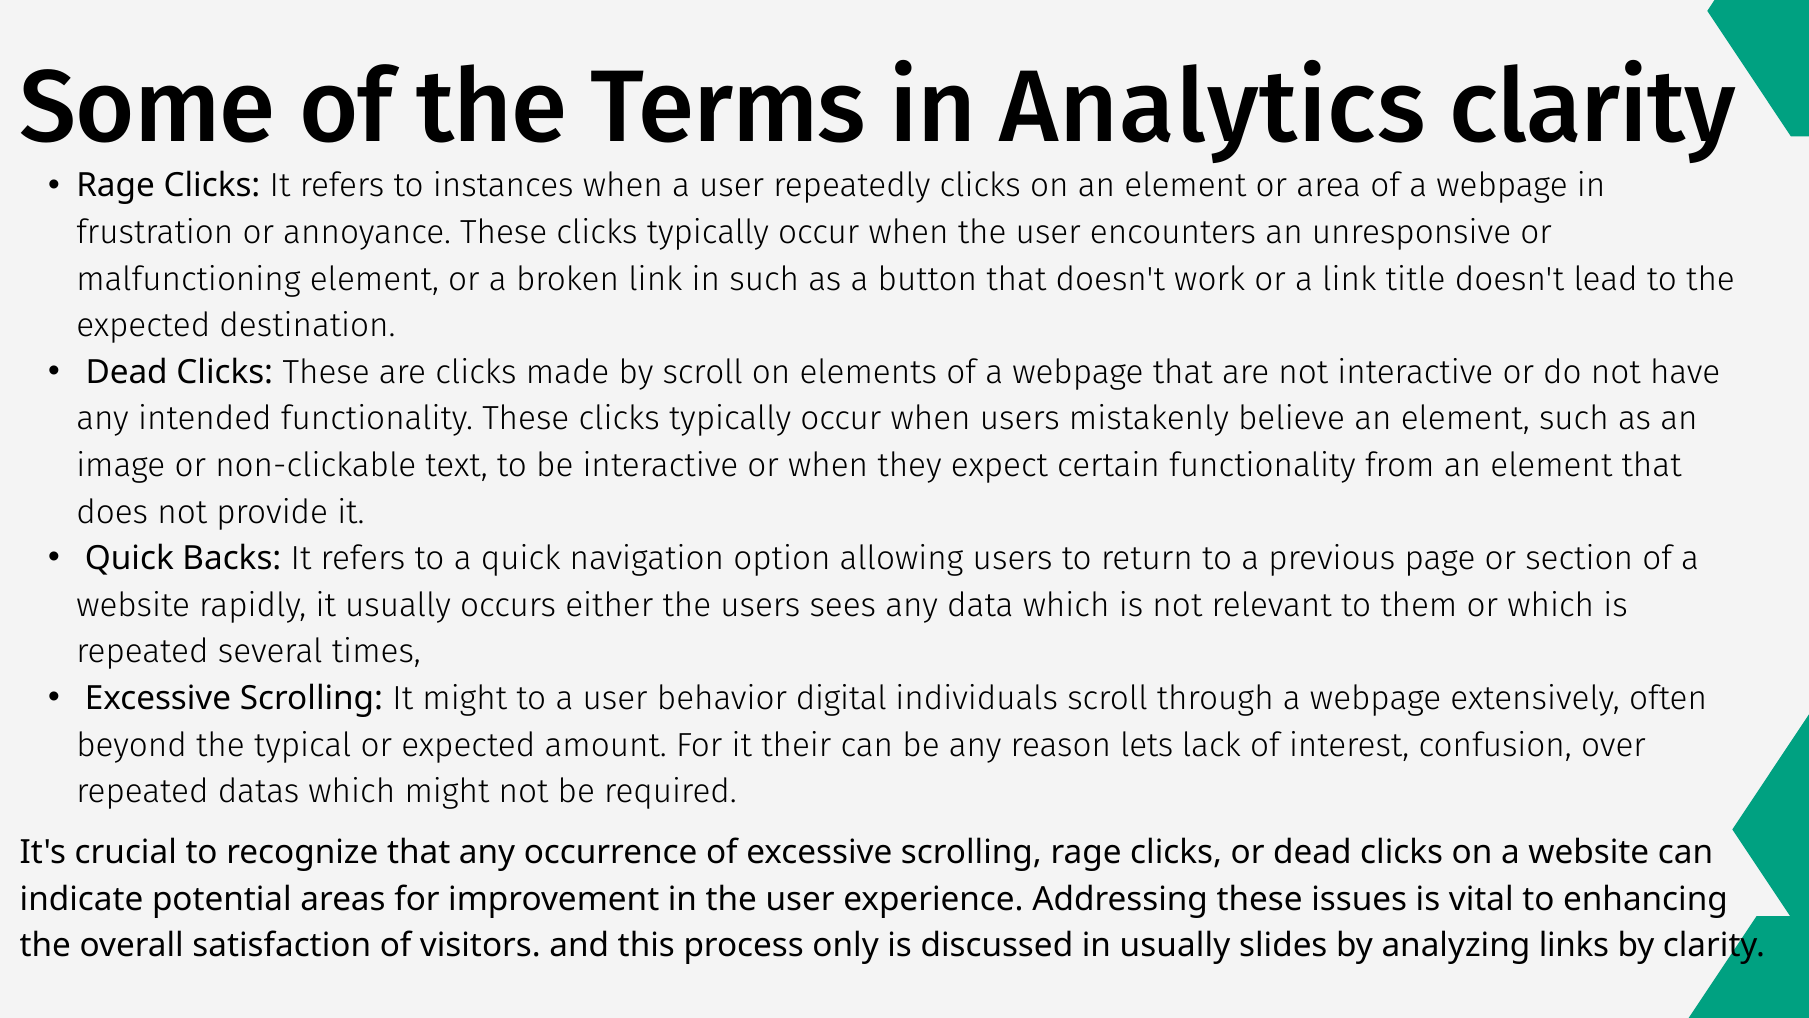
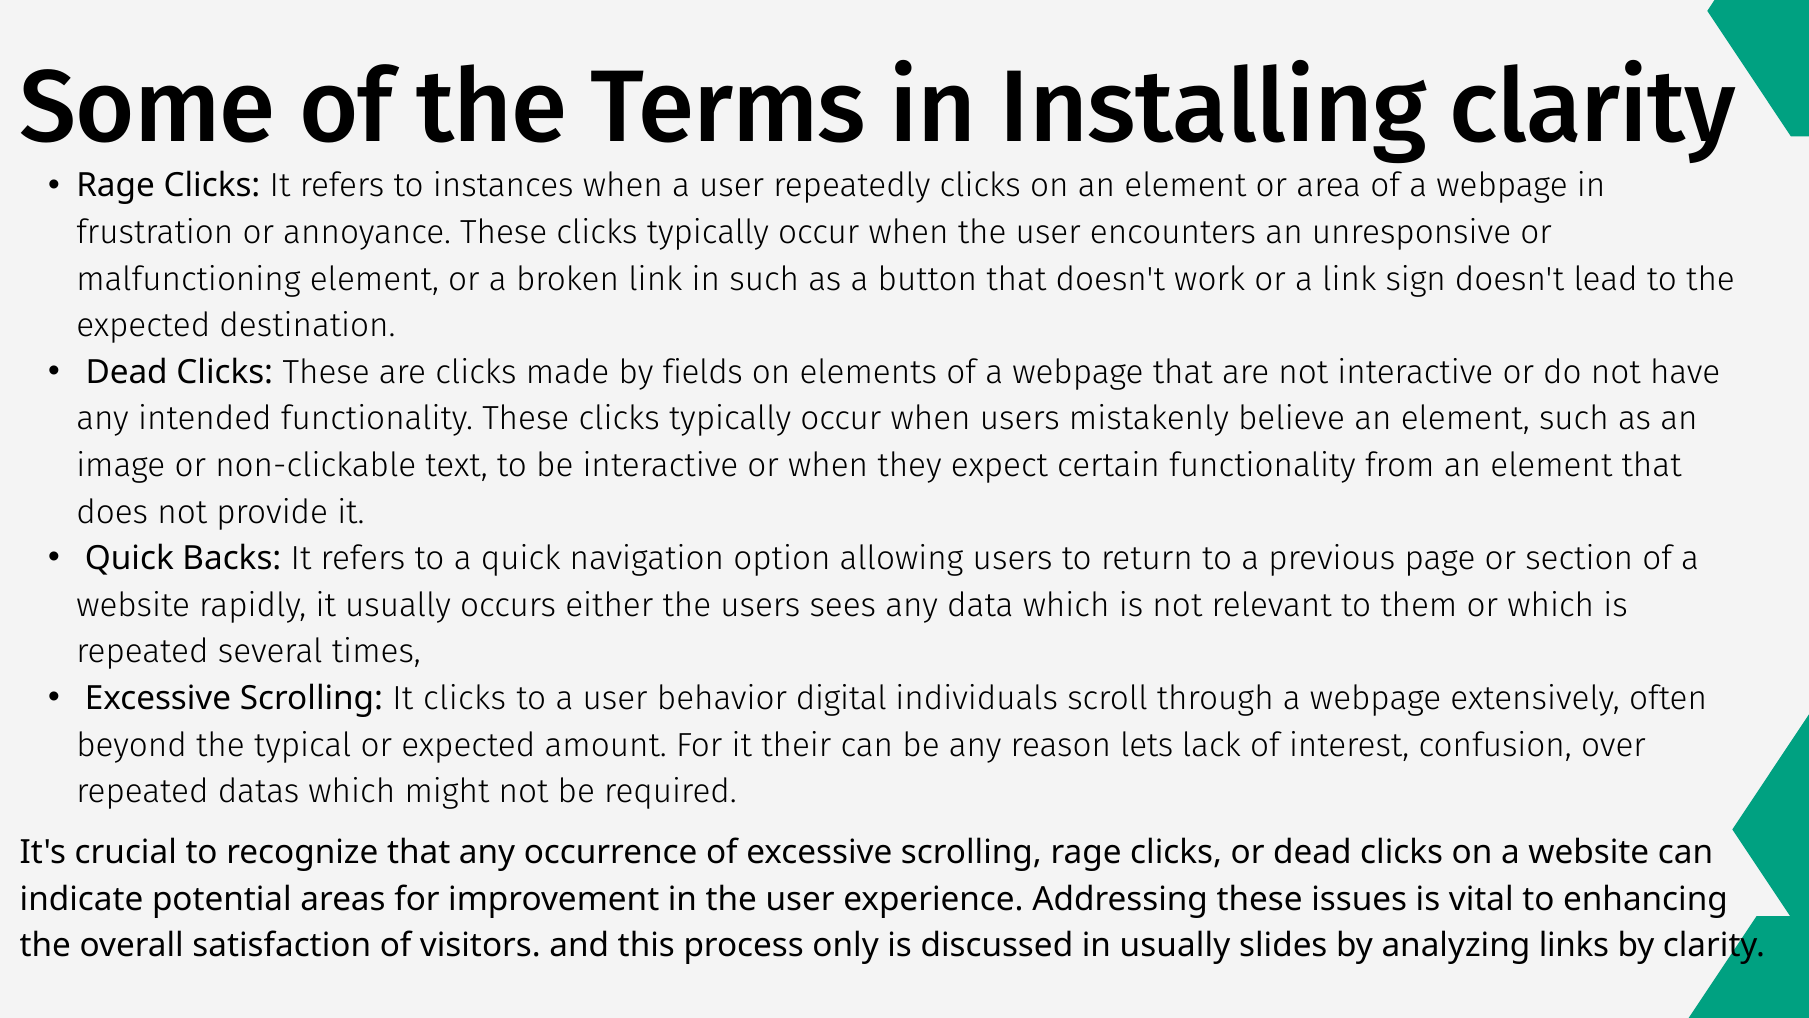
Analytics: Analytics -> Installing
title: title -> sign
by scroll: scroll -> fields
It might: might -> clicks
